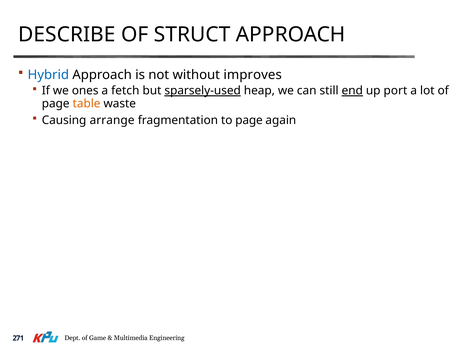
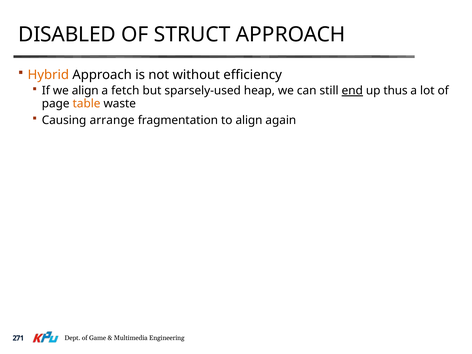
DESCRIBE: DESCRIBE -> DISABLED
Hybrid colour: blue -> orange
improves: improves -> efficiency
we ones: ones -> align
sparsely-used underline: present -> none
port: port -> thus
to page: page -> align
